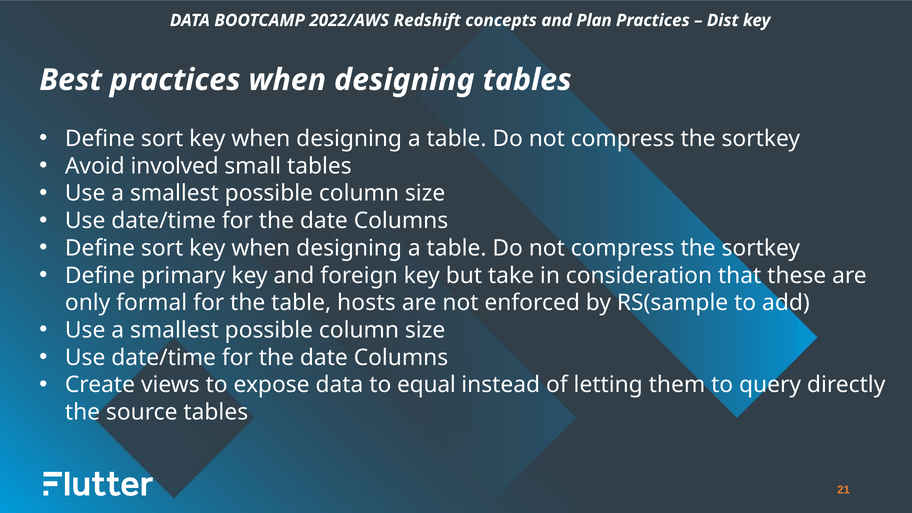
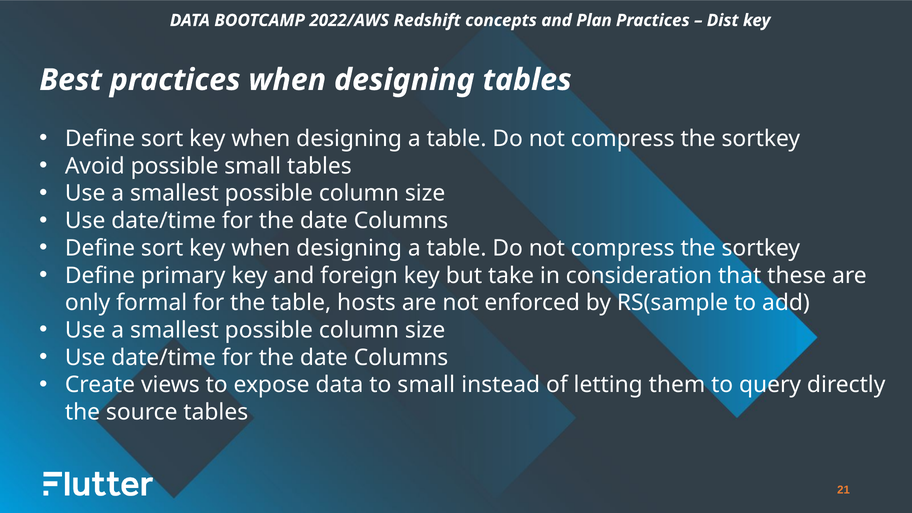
Avoid involved: involved -> possible
to equal: equal -> small
